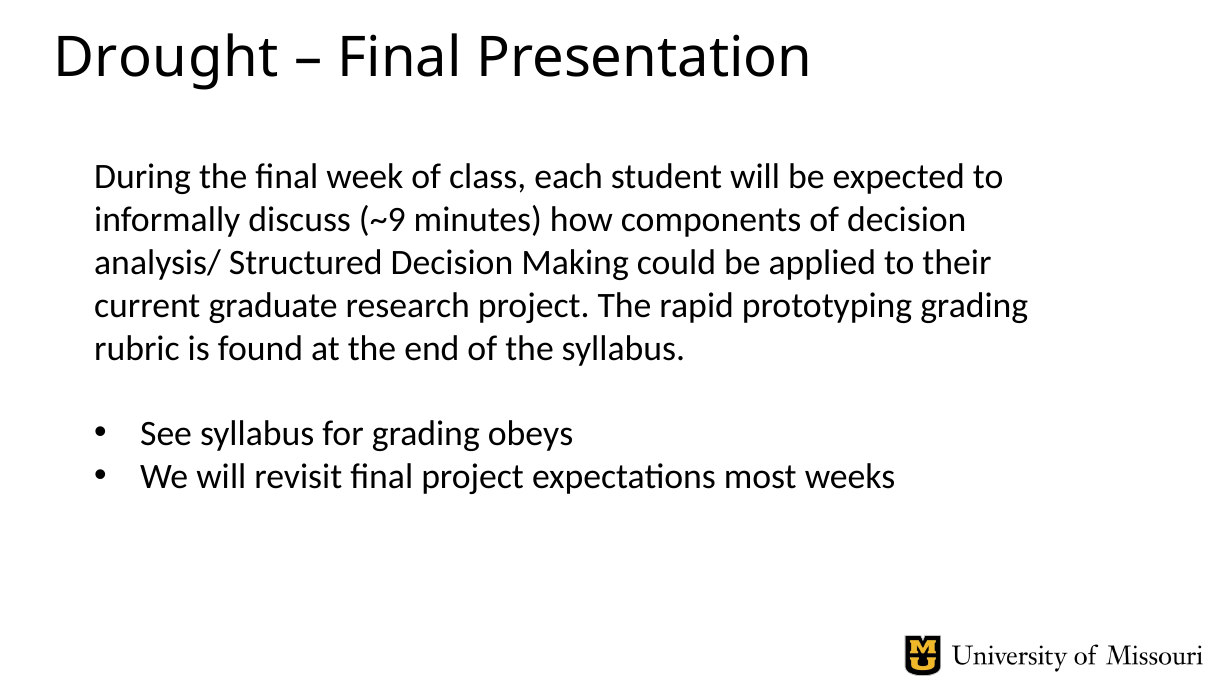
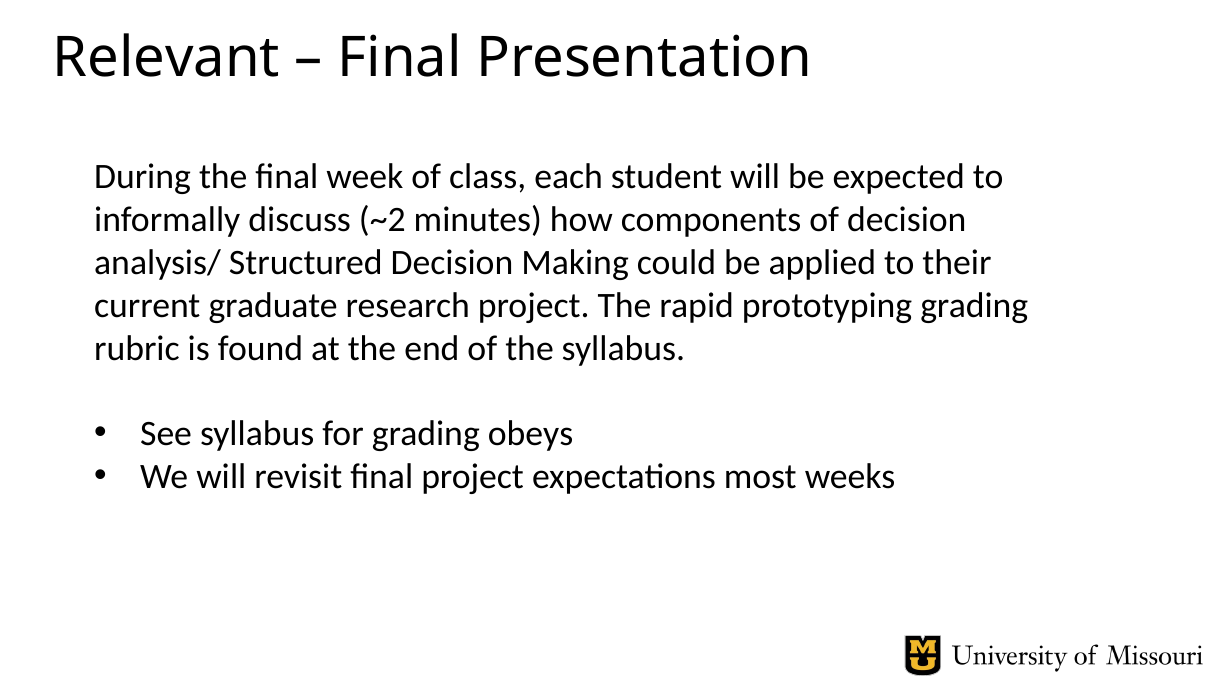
Drought: Drought -> Relevant
~9: ~9 -> ~2
